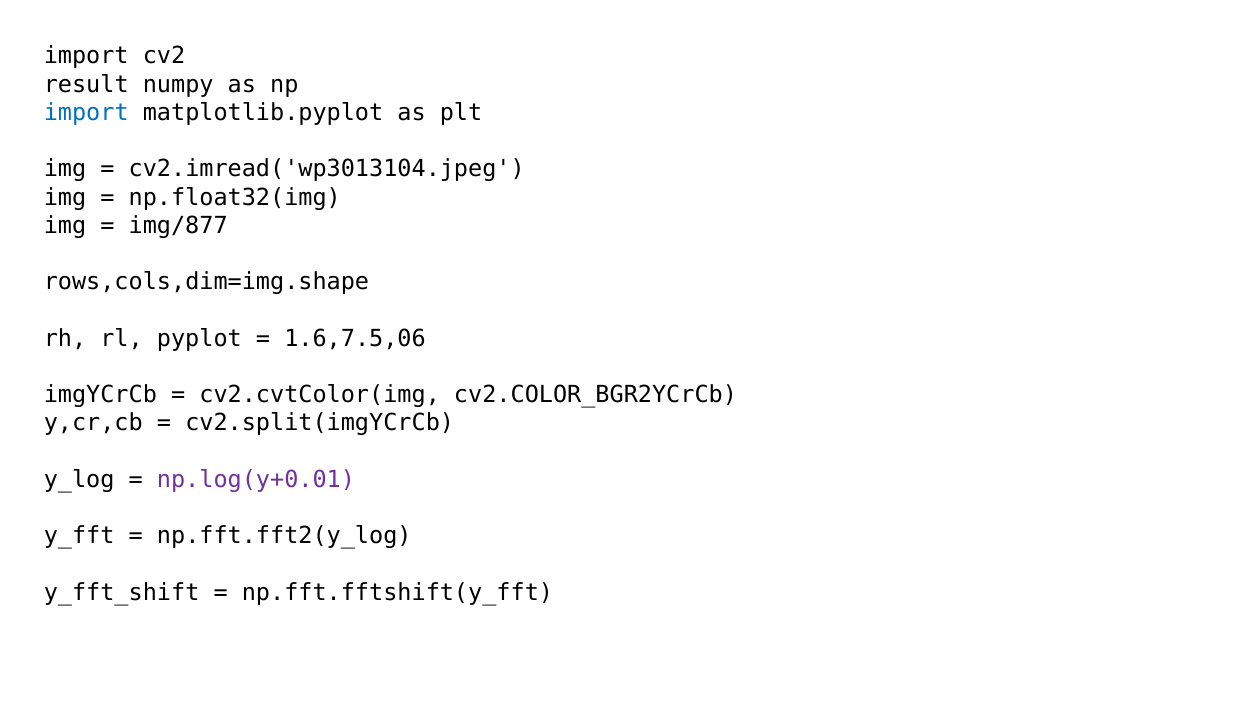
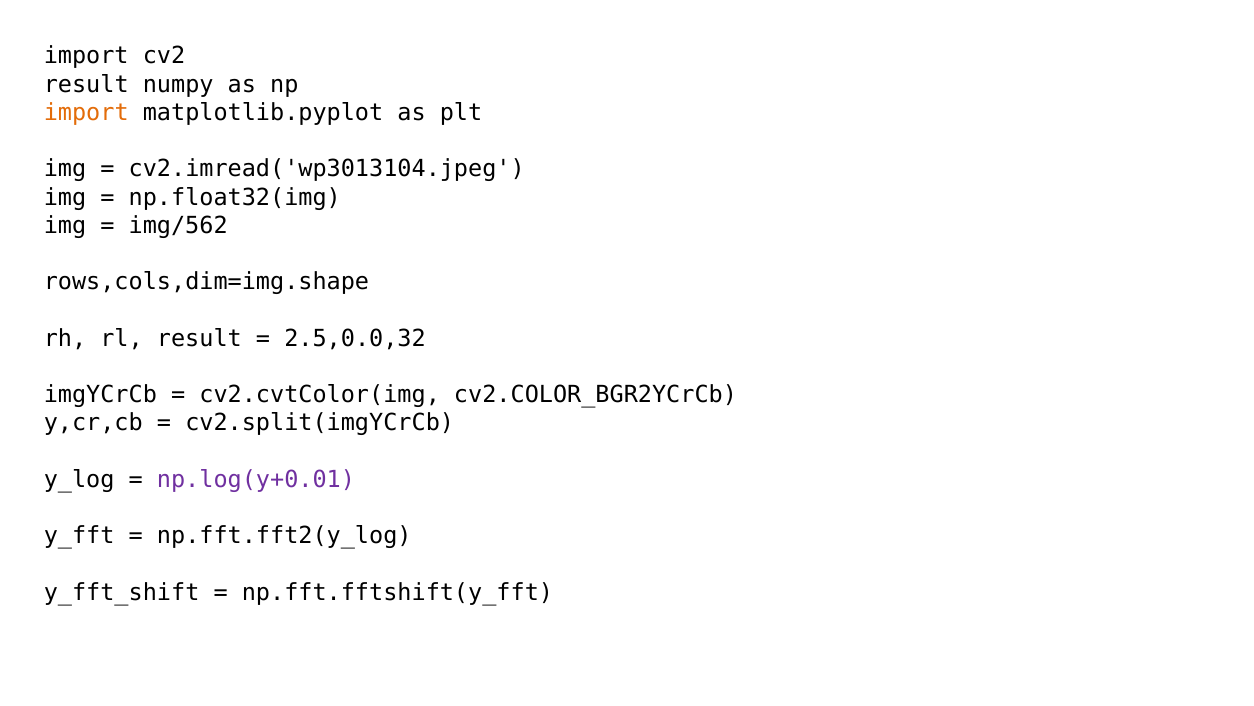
import at (86, 112) colour: blue -> orange
img/877: img/877 -> img/562
rl pyplot: pyplot -> result
1.6,7.5,06: 1.6,7.5,06 -> 2.5,0.0,32
